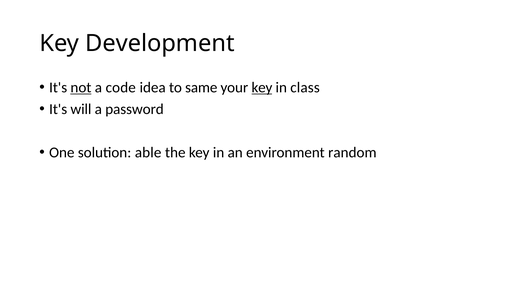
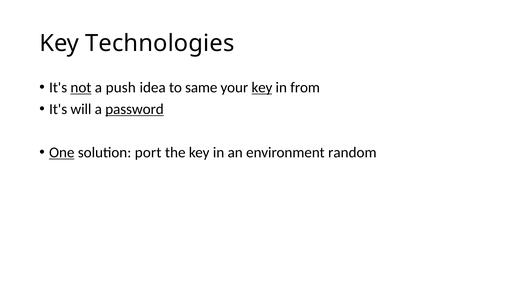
Development: Development -> Technologies
code: code -> push
class: class -> from
password underline: none -> present
One underline: none -> present
able: able -> port
